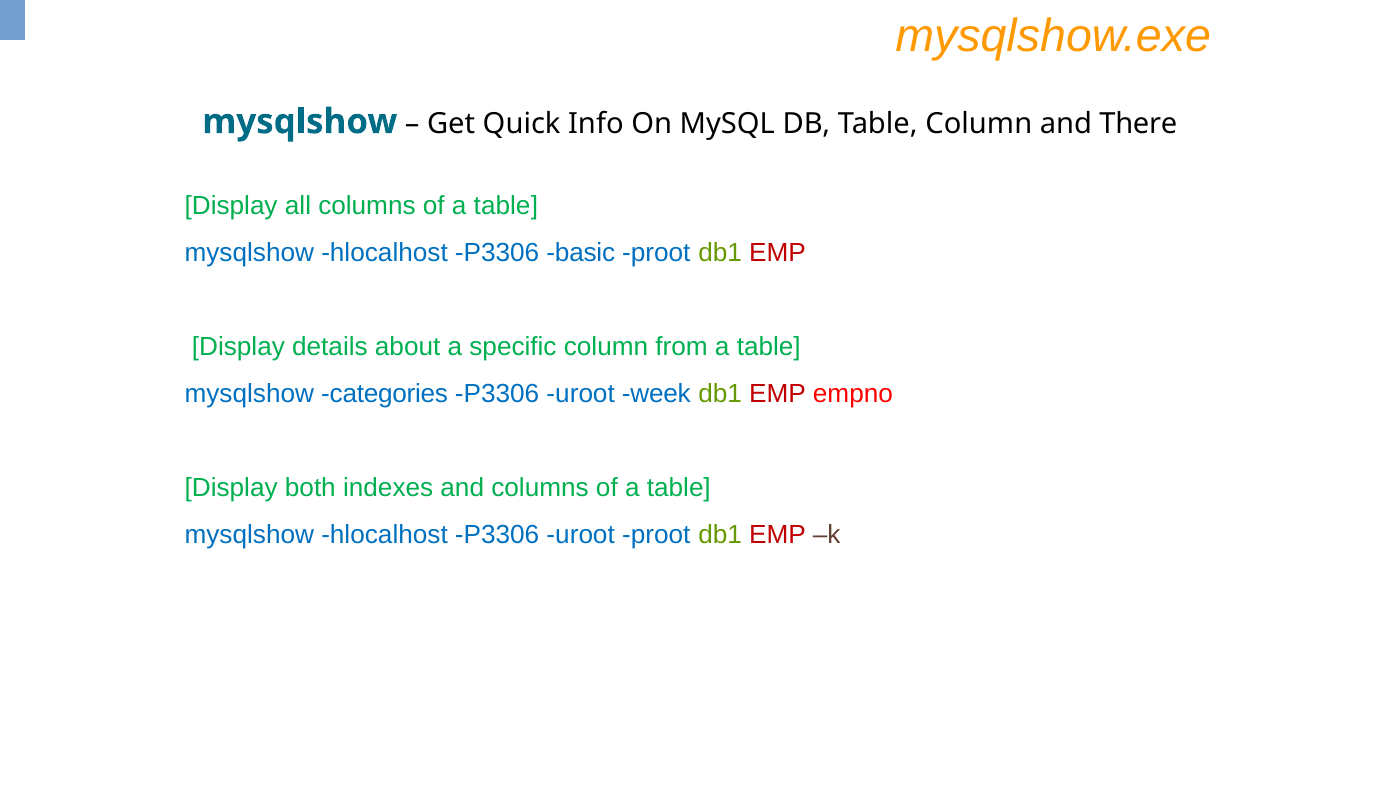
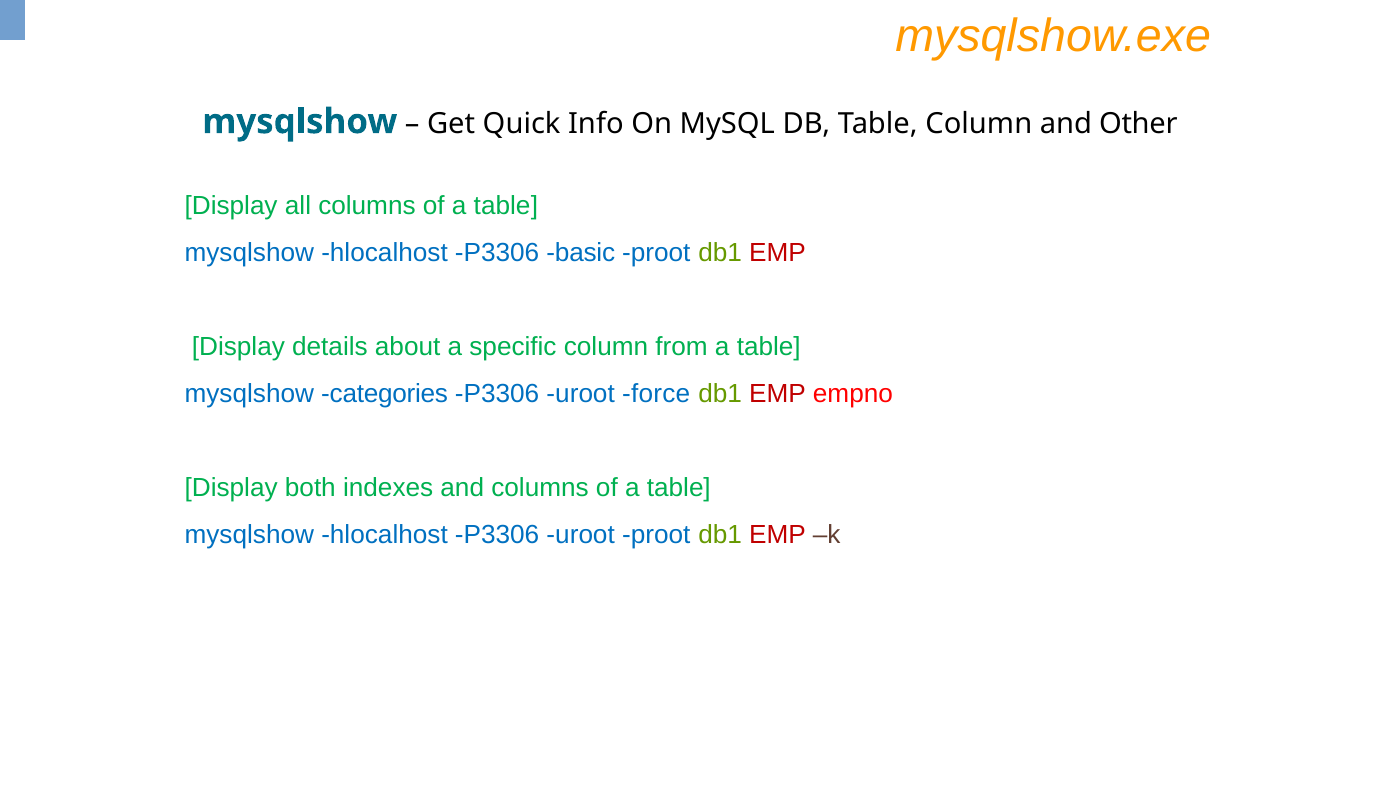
There: There -> Other
week: week -> force
